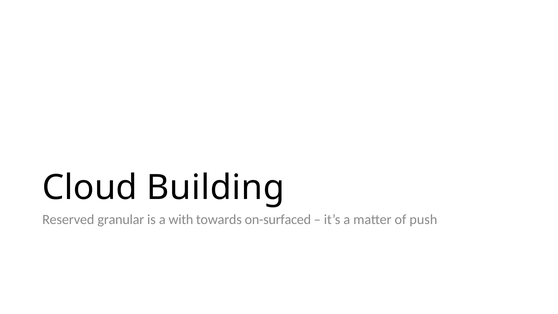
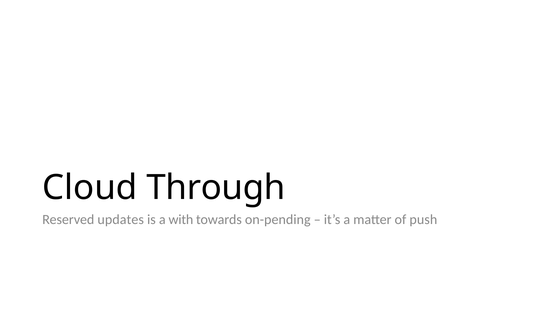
Building: Building -> Through
granular: granular -> updates
on-surfaced: on-surfaced -> on-pending
